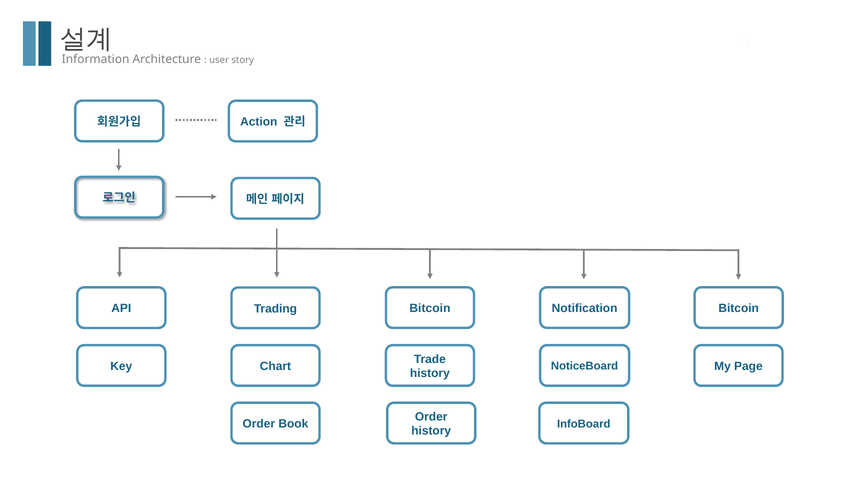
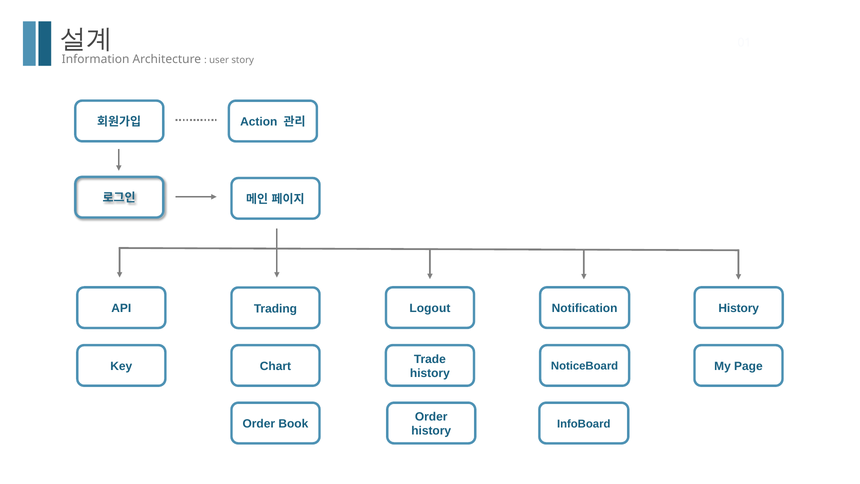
Bitcoin at (430, 308): Bitcoin -> Logout
Trading Bitcoin: Bitcoin -> History
